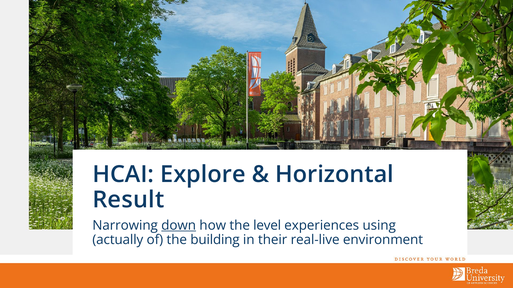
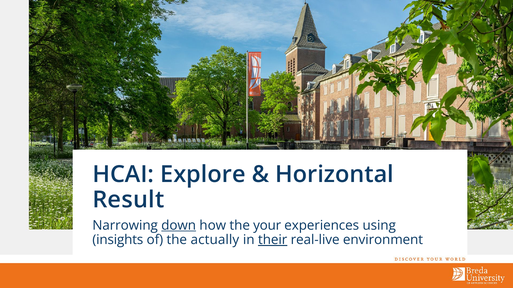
level: level -> your
actually: actually -> insights
building: building -> actually
their underline: none -> present
